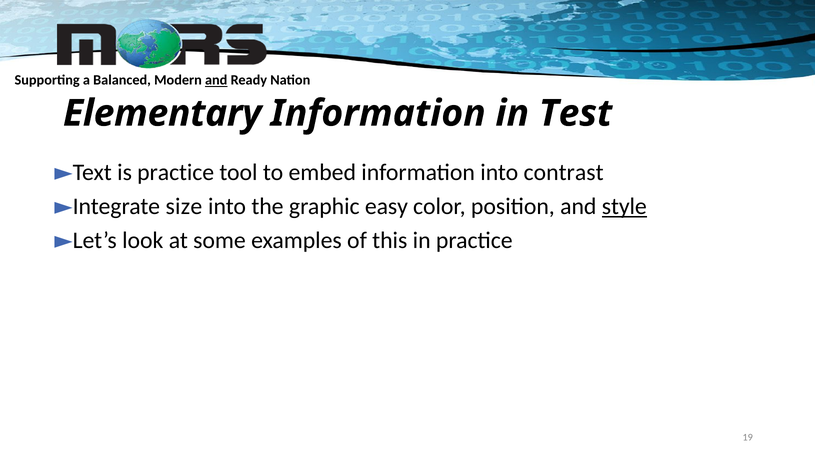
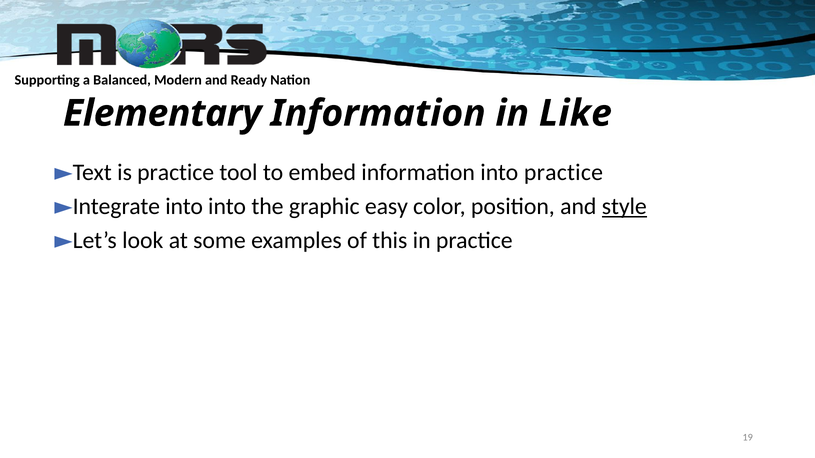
and at (216, 80) underline: present -> none
Test: Test -> Like
into contrast: contrast -> practice
size at (184, 207): size -> into
